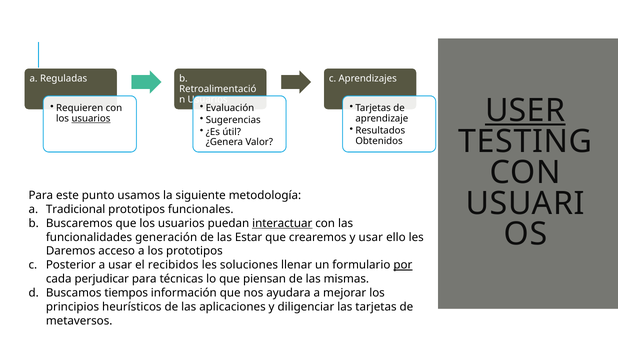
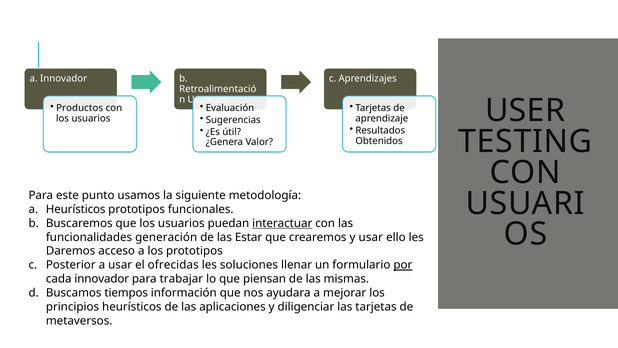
a Reguladas: Reguladas -> Innovador
USER underline: present -> none
Requieren: Requieren -> Productos
usuarios at (91, 118) underline: present -> none
a Tradicional: Tradicional -> Heurísticos
recibidos: recibidos -> ofrecidas
cada perjudicar: perjudicar -> innovador
técnicas: técnicas -> trabajar
